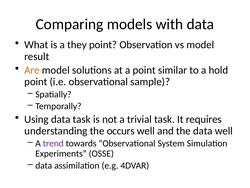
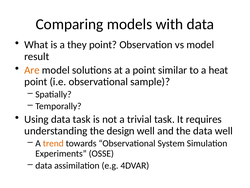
hold: hold -> heat
occurs: occurs -> design
trend colour: purple -> orange
